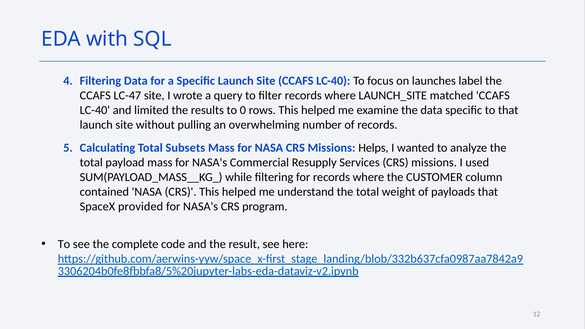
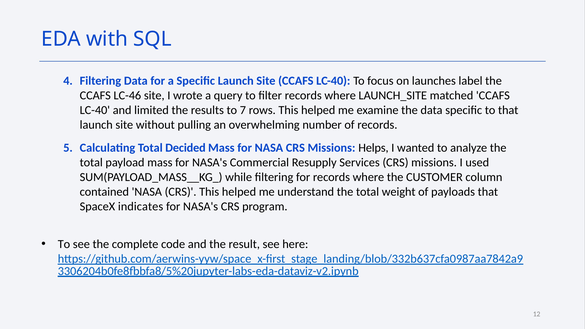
LC-47: LC-47 -> LC-46
0: 0 -> 7
Subsets: Subsets -> Decided
provided: provided -> indicates
